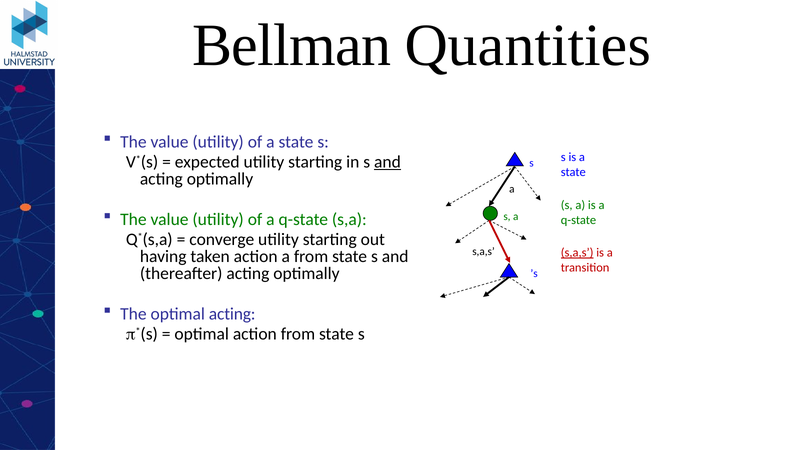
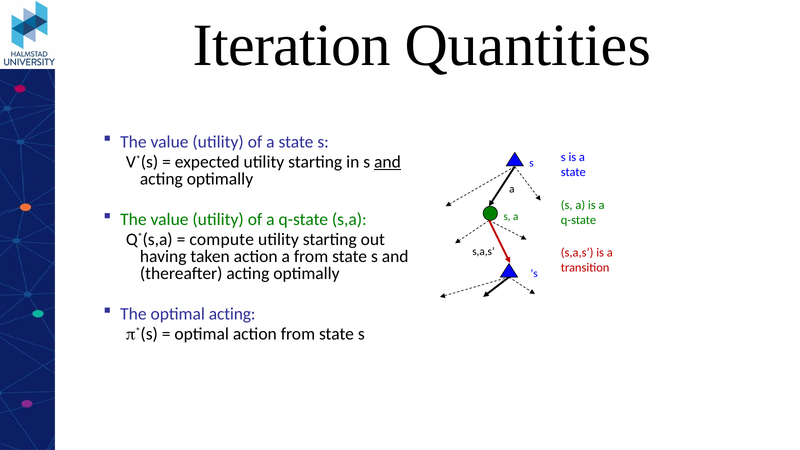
Bellman: Bellman -> Iteration
converge: converge -> compute
s,a,s at (577, 253) underline: present -> none
